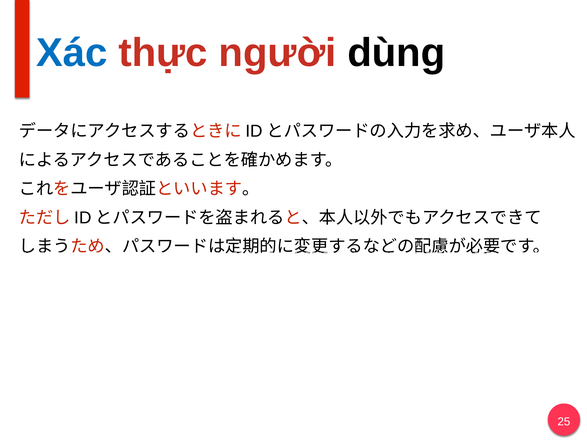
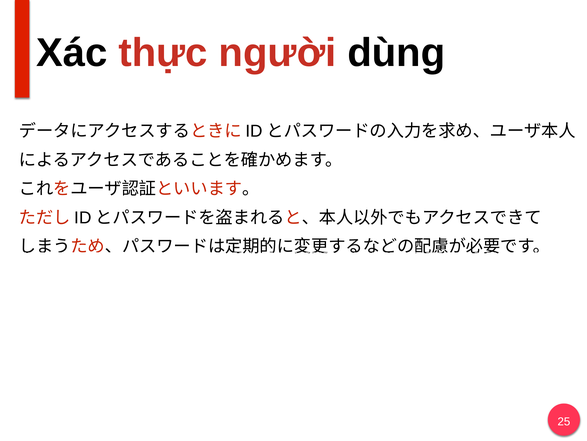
Xác colour: blue -> black
